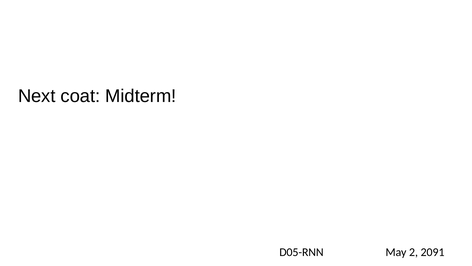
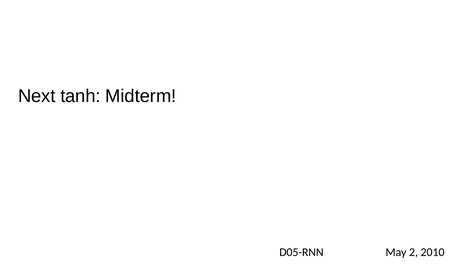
coat: coat -> tanh
2091: 2091 -> 2010
